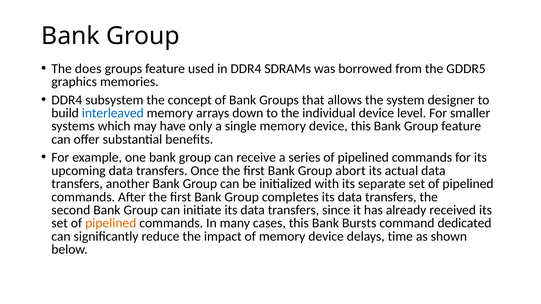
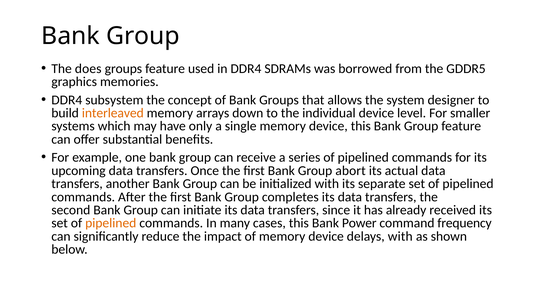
interleaved colour: blue -> orange
Bursts: Bursts -> Power
dedicated: dedicated -> frequency
delays time: time -> with
